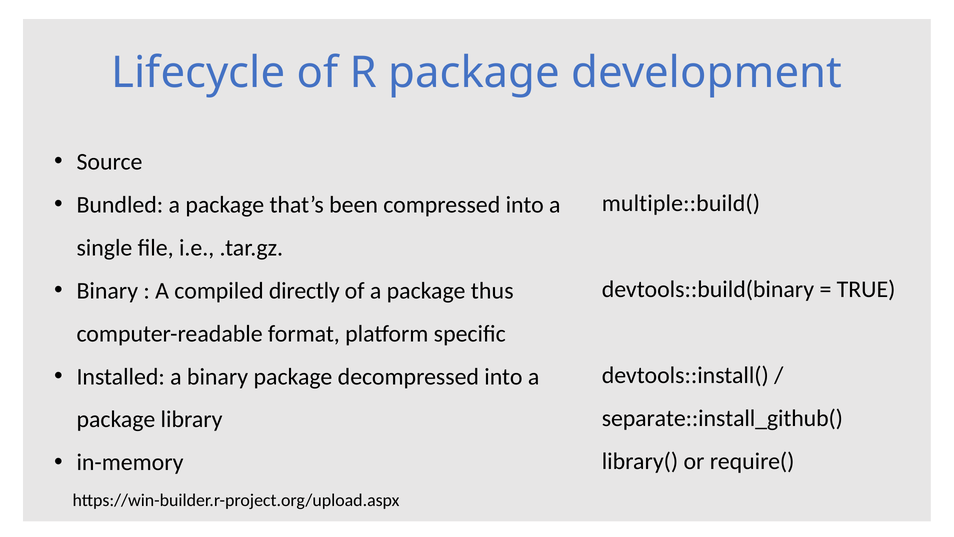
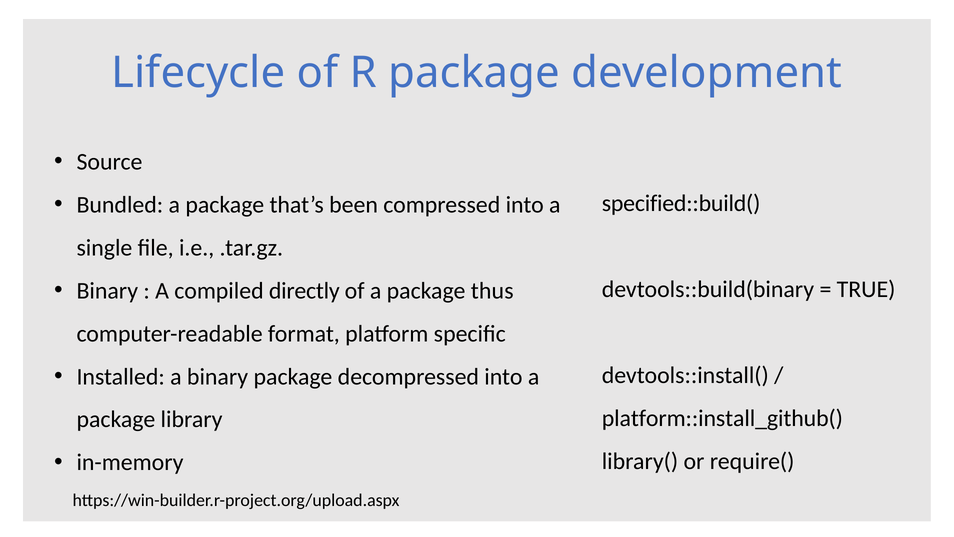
multiple::build(: multiple::build( -> specified::build(
separate::install_github(: separate::install_github( -> platform::install_github(
